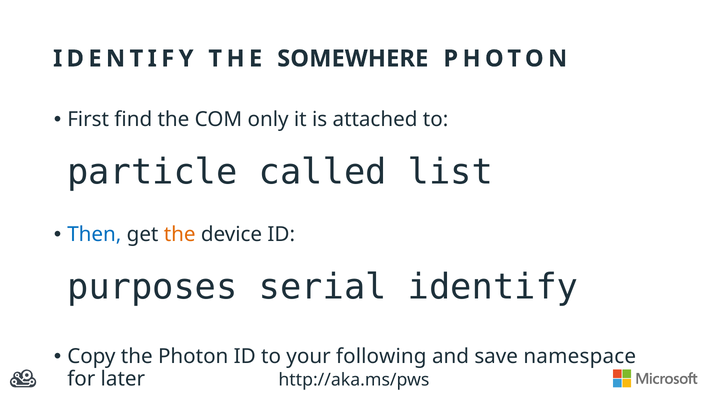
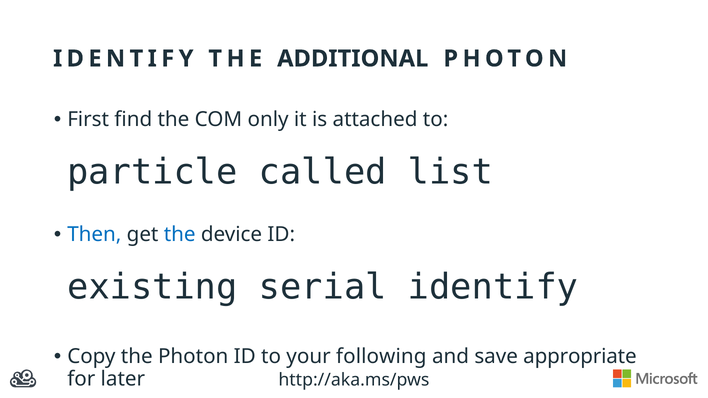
SOMEWHERE: SOMEWHERE -> ADDITIONAL
the at (180, 235) colour: orange -> blue
purposes: purposes -> existing
namespace: namespace -> appropriate
